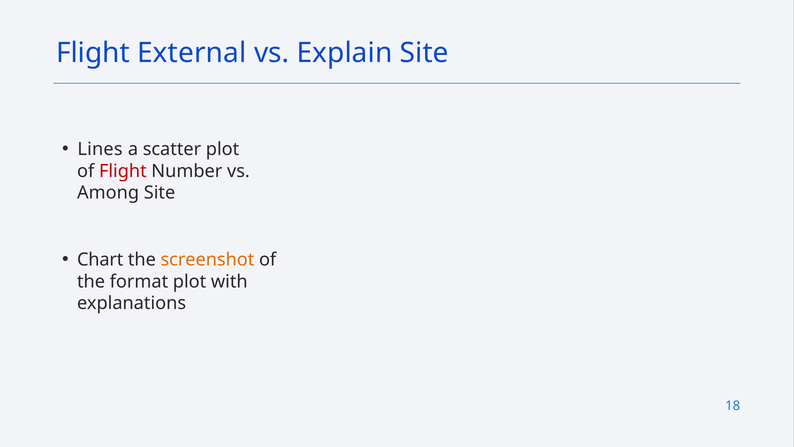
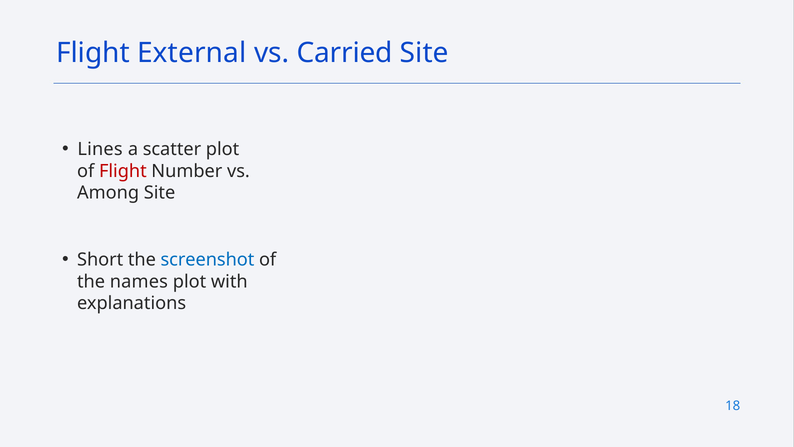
Explain: Explain -> Carried
Chart: Chart -> Short
screenshot colour: orange -> blue
format: format -> names
